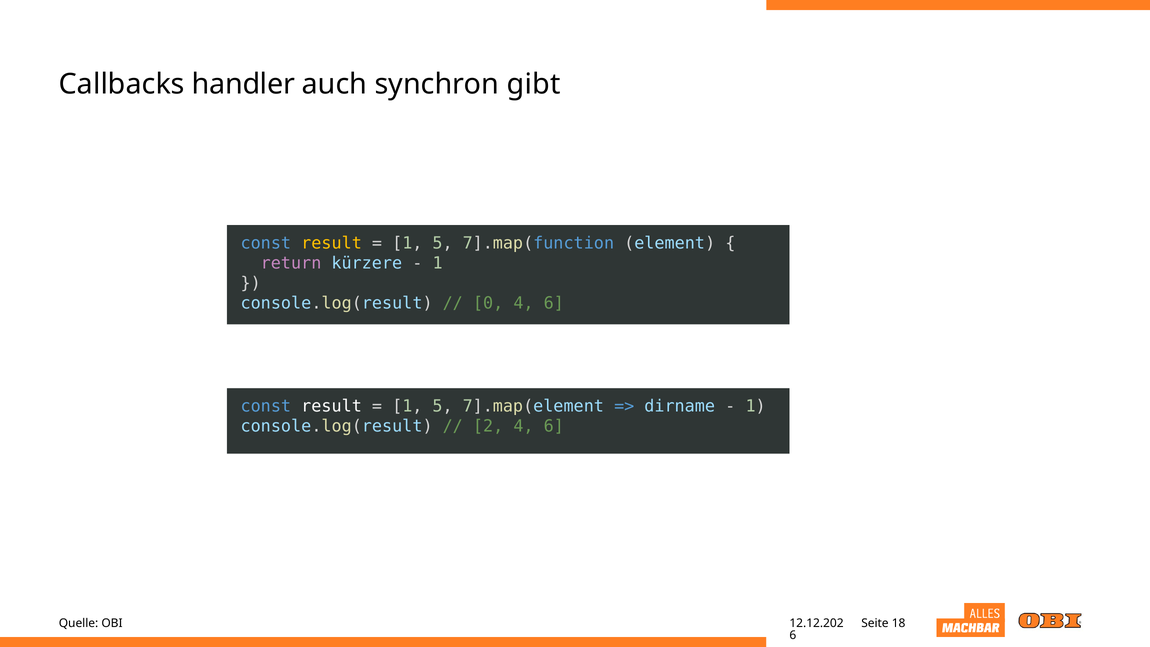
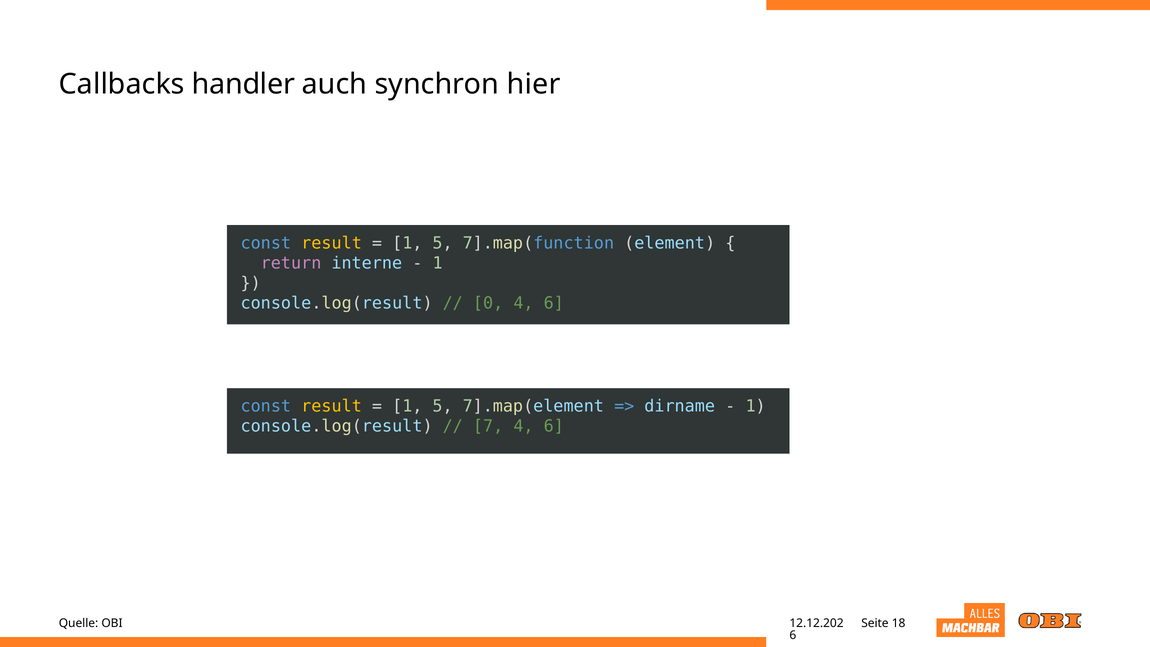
gibt: gibt -> hier
kürzere: kürzere -> interne
result at (332, 406) colour: white -> yellow
2: 2 -> 7
